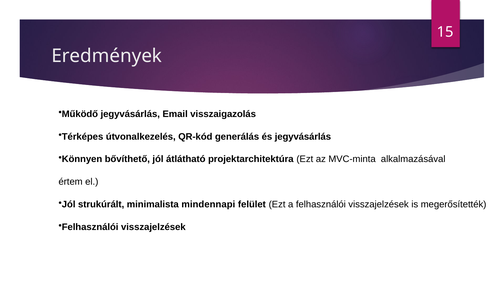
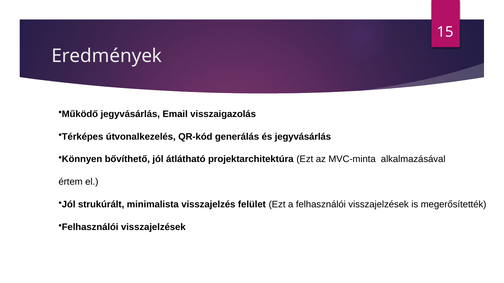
mindennapi: mindennapi -> visszajelzés
